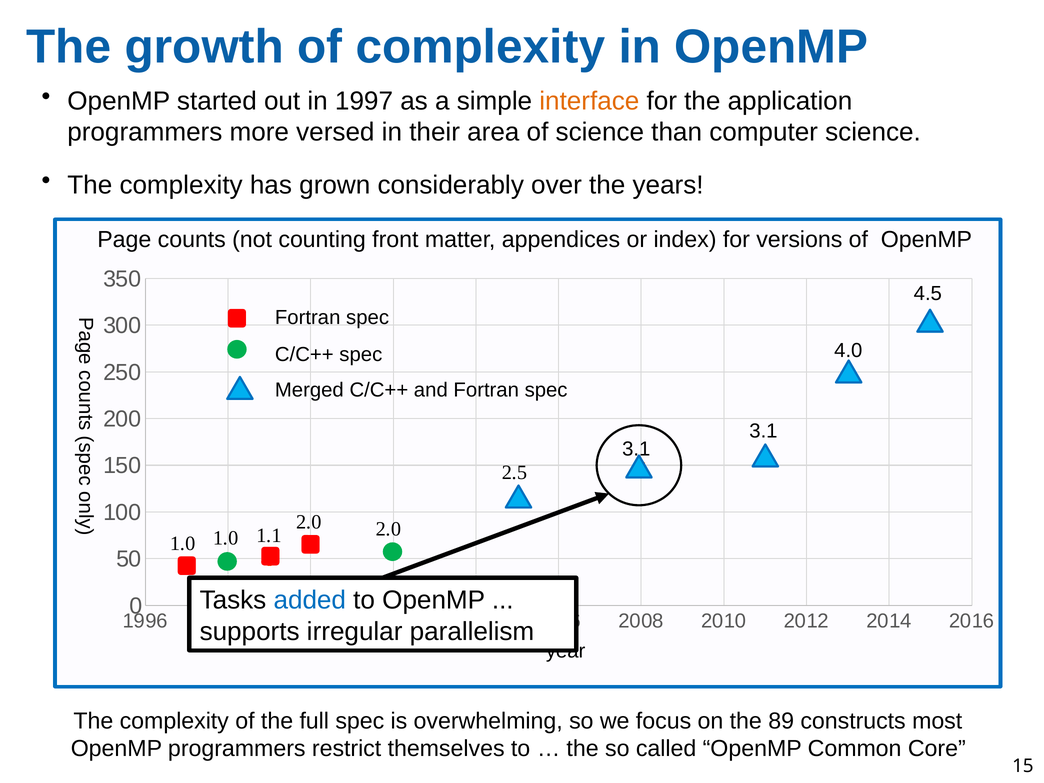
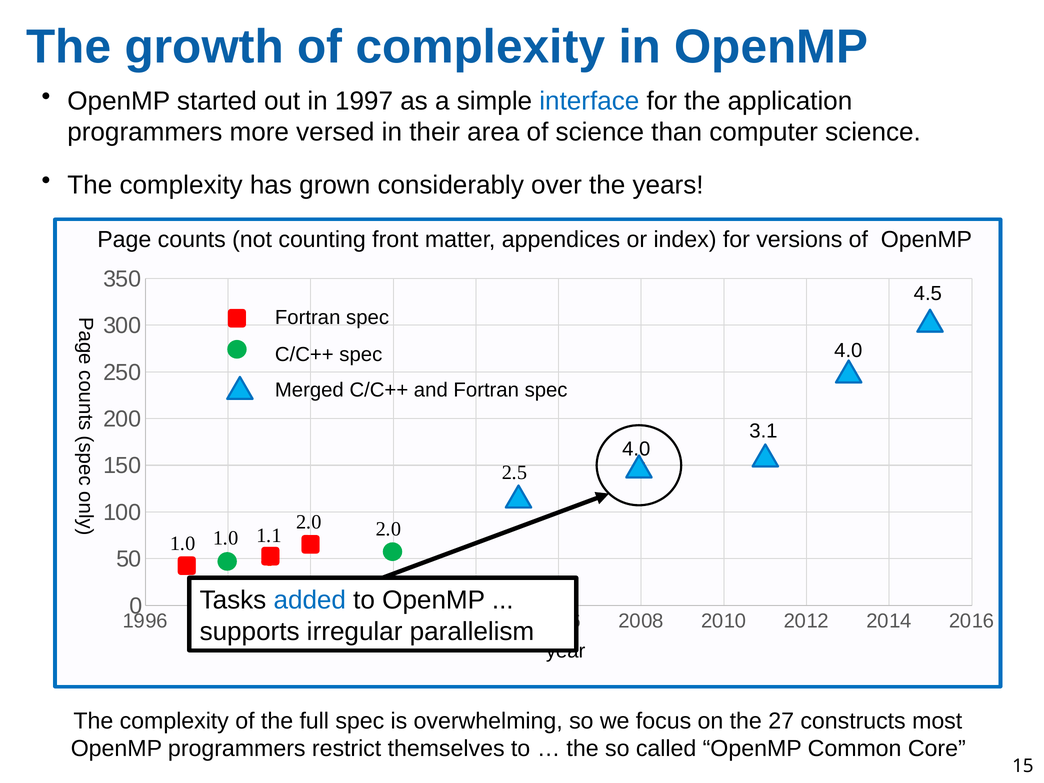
interface colour: orange -> blue
3.1 at (636, 449): 3.1 -> 4.0
89: 89 -> 27
